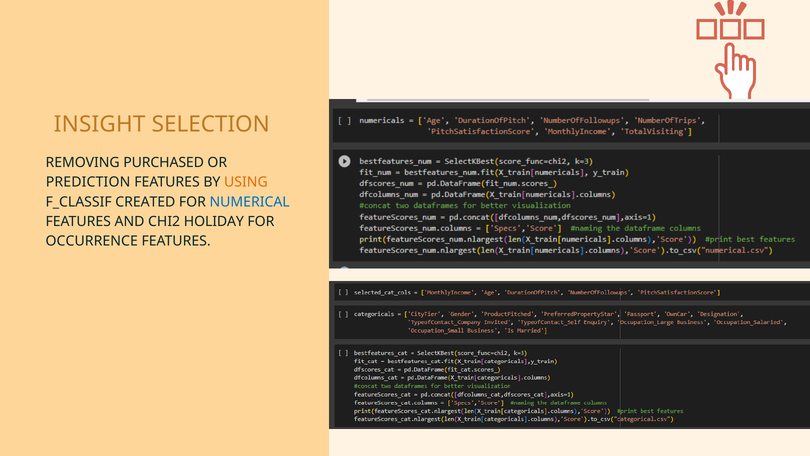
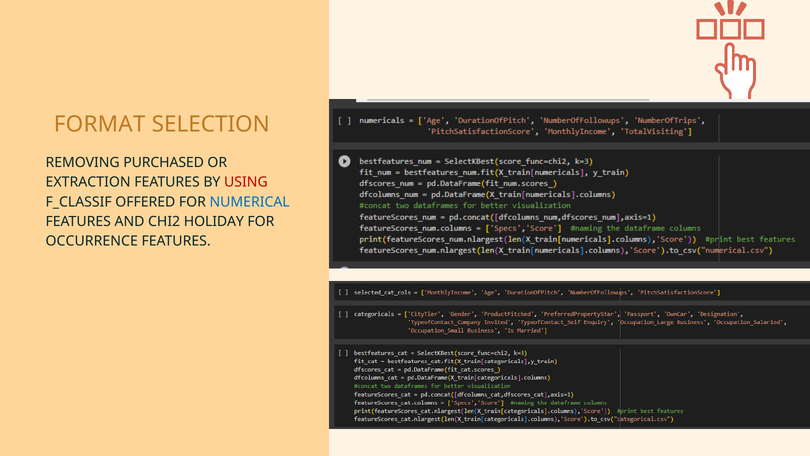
INSIGHT: INSIGHT -> FORMAT
PREDICTION: PREDICTION -> EXTRACTION
USING colour: orange -> red
CREATED: CREATED -> OFFERED
